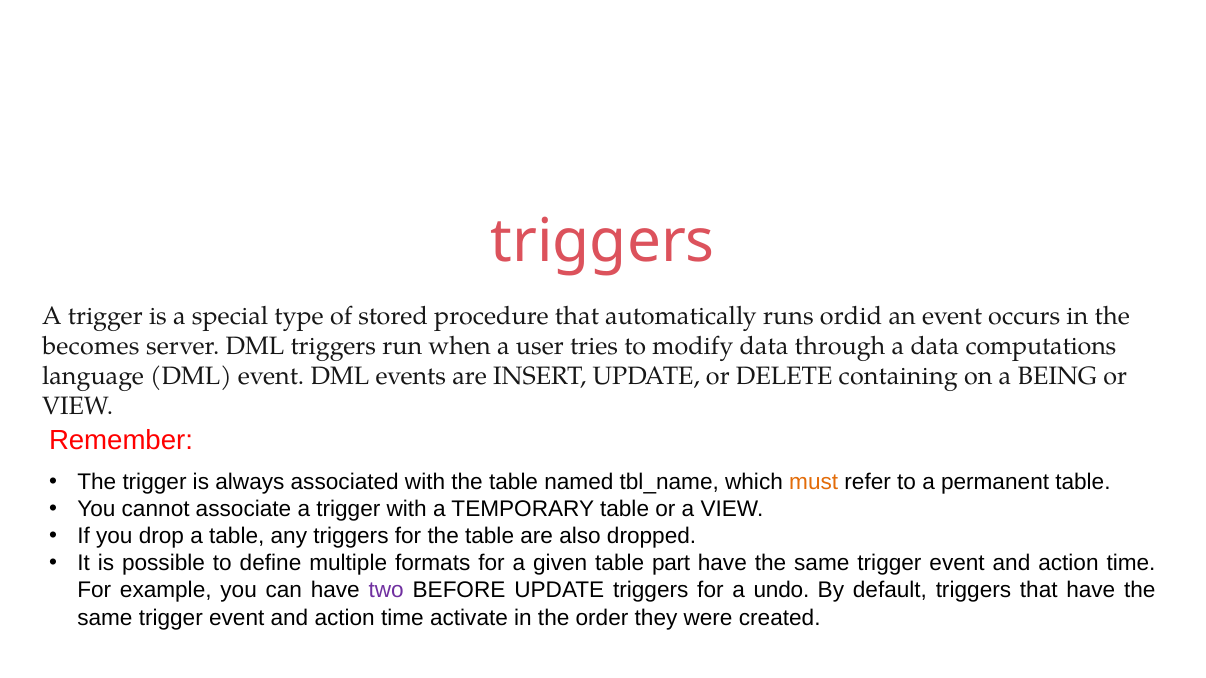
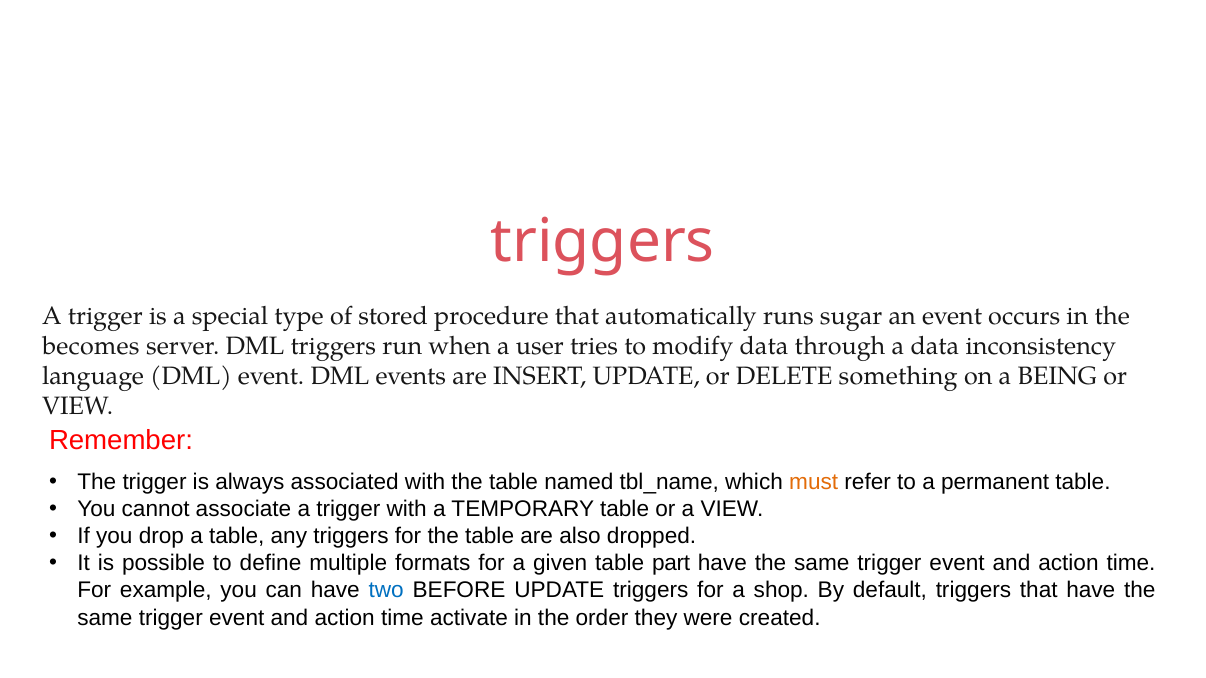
ordid: ordid -> sugar
computations: computations -> inconsistency
containing: containing -> something
two colour: purple -> blue
undo: undo -> shop
